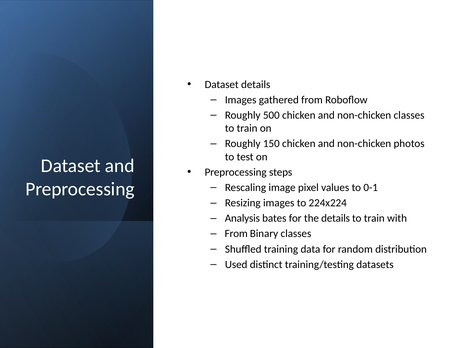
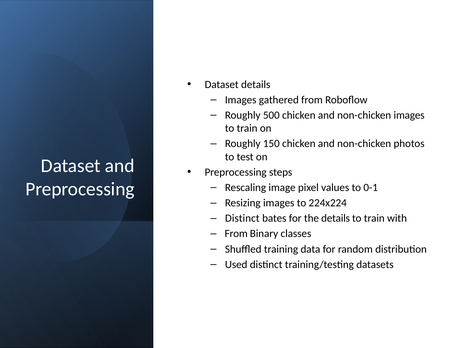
non-chicken classes: classes -> images
Analysis at (242, 218): Analysis -> Distinct
